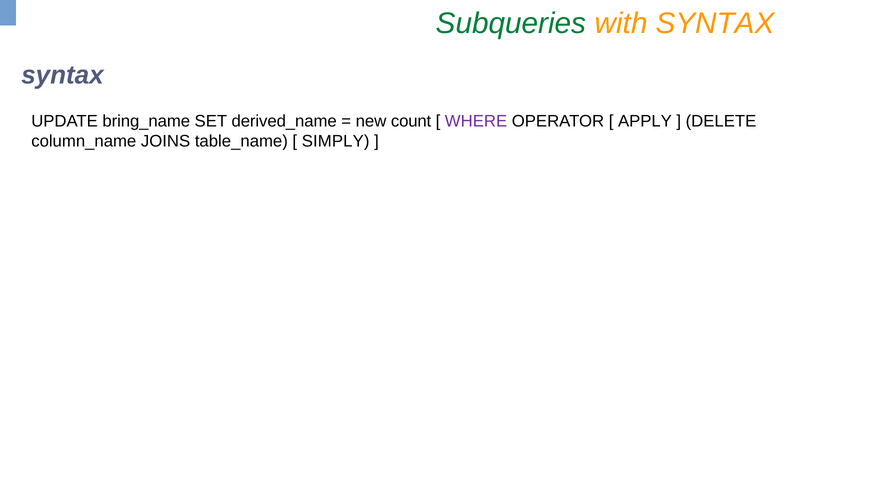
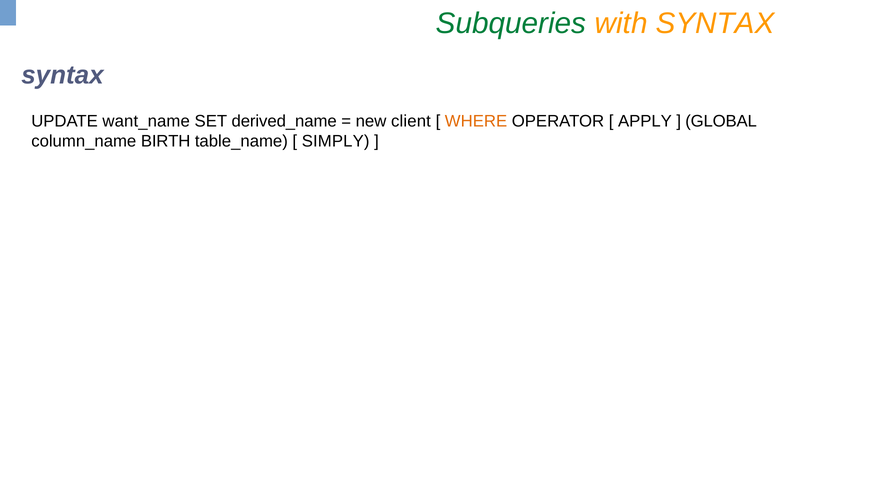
bring_name: bring_name -> want_name
count: count -> client
WHERE colour: purple -> orange
DELETE: DELETE -> GLOBAL
JOINS: JOINS -> BIRTH
